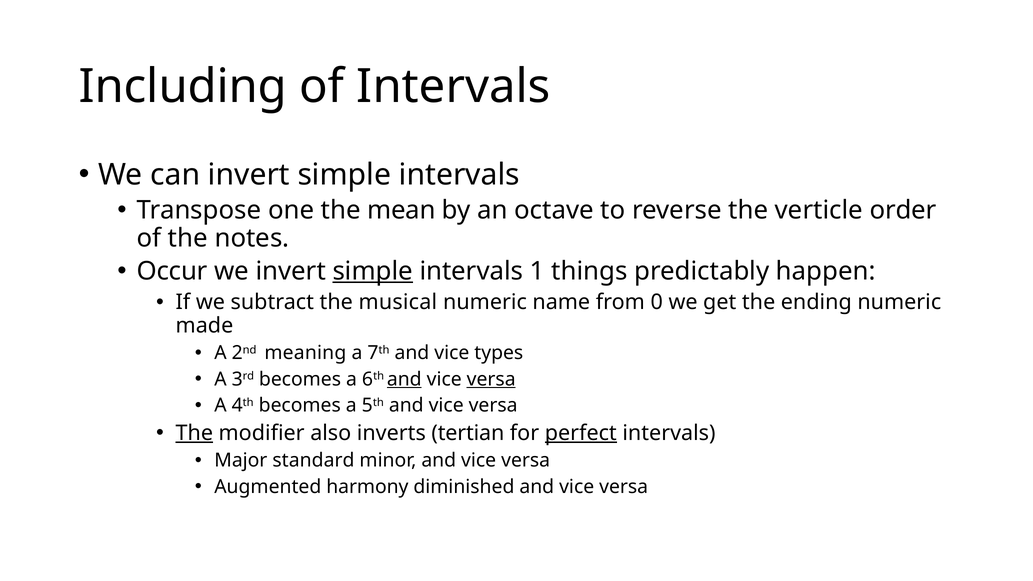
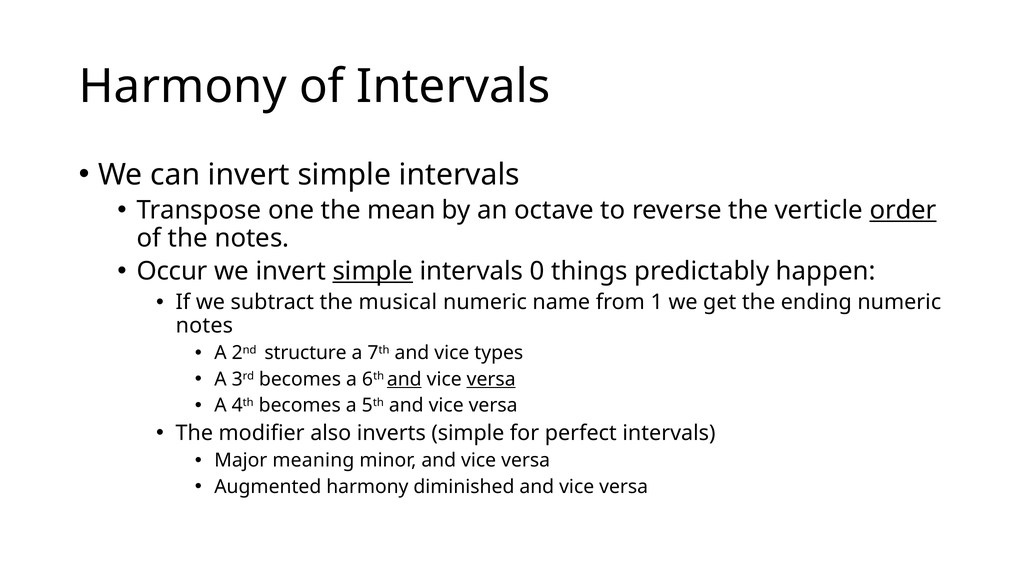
Including at (183, 87): Including -> Harmony
order underline: none -> present
1: 1 -> 0
0: 0 -> 1
made at (204, 326): made -> notes
meaning: meaning -> structure
The at (194, 433) underline: present -> none
inverts tertian: tertian -> simple
perfect underline: present -> none
standard: standard -> meaning
